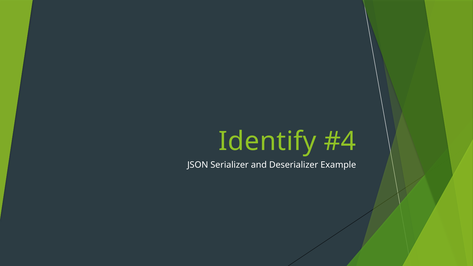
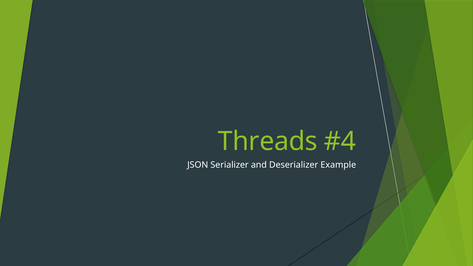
Identify: Identify -> Threads
